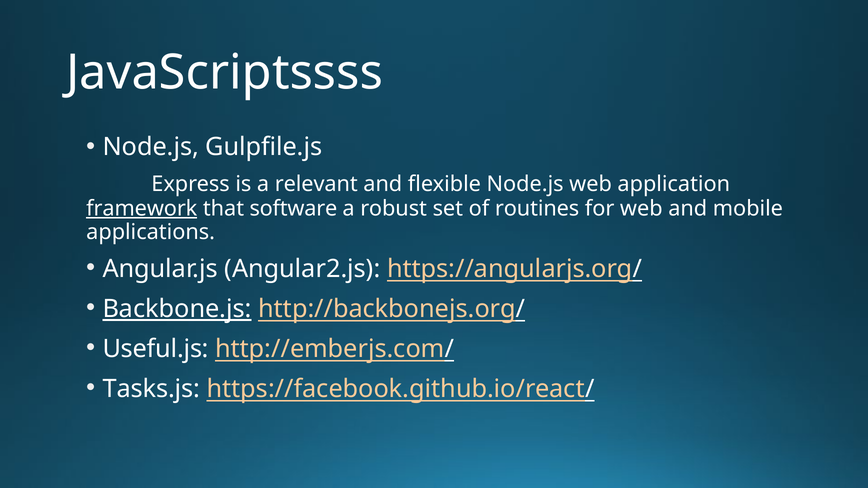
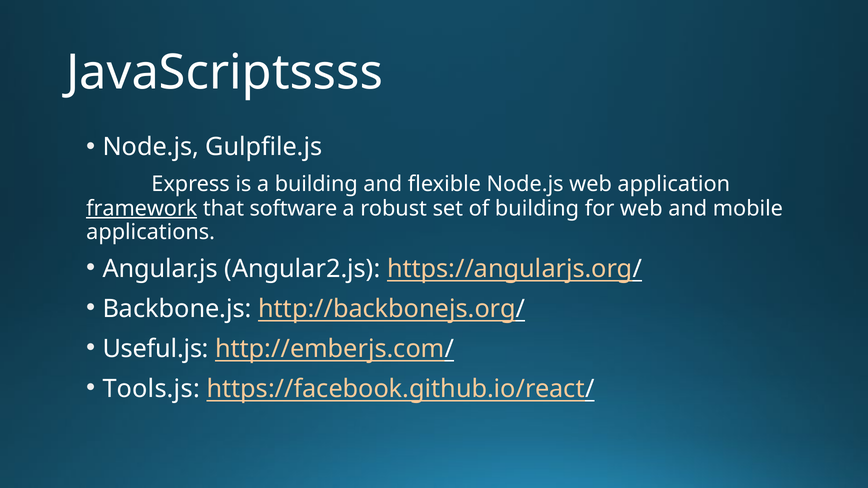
a relevant: relevant -> building
of routines: routines -> building
Backbone.js underline: present -> none
Tasks.js: Tasks.js -> Tools.js
